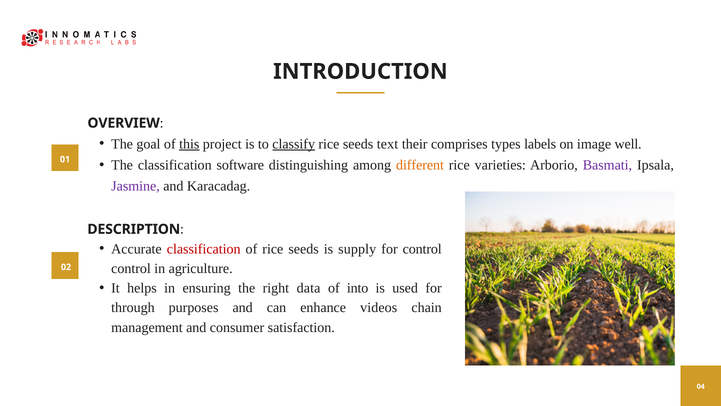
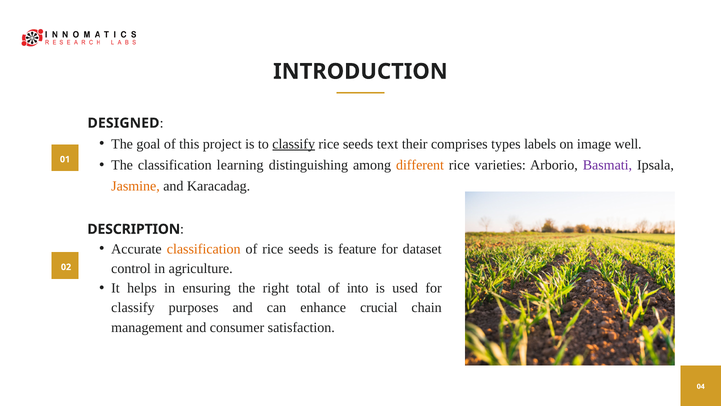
OVERVIEW: OVERVIEW -> DESIGNED
this underline: present -> none
software: software -> learning
Jasmine colour: purple -> orange
classification at (204, 249) colour: red -> orange
supply: supply -> feature
for control: control -> dataset
data: data -> total
through at (133, 308): through -> classify
videos: videos -> crucial
